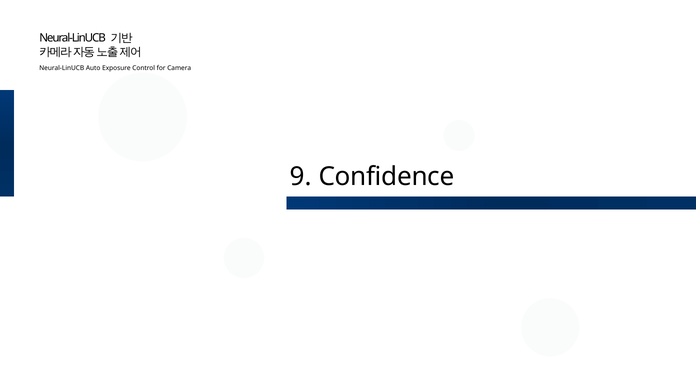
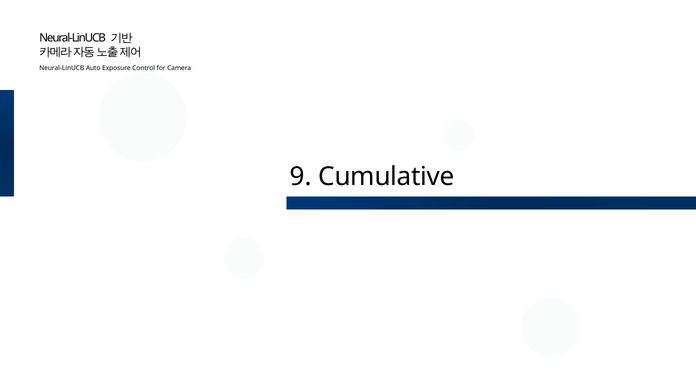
Confidence: Confidence -> Cumulative
